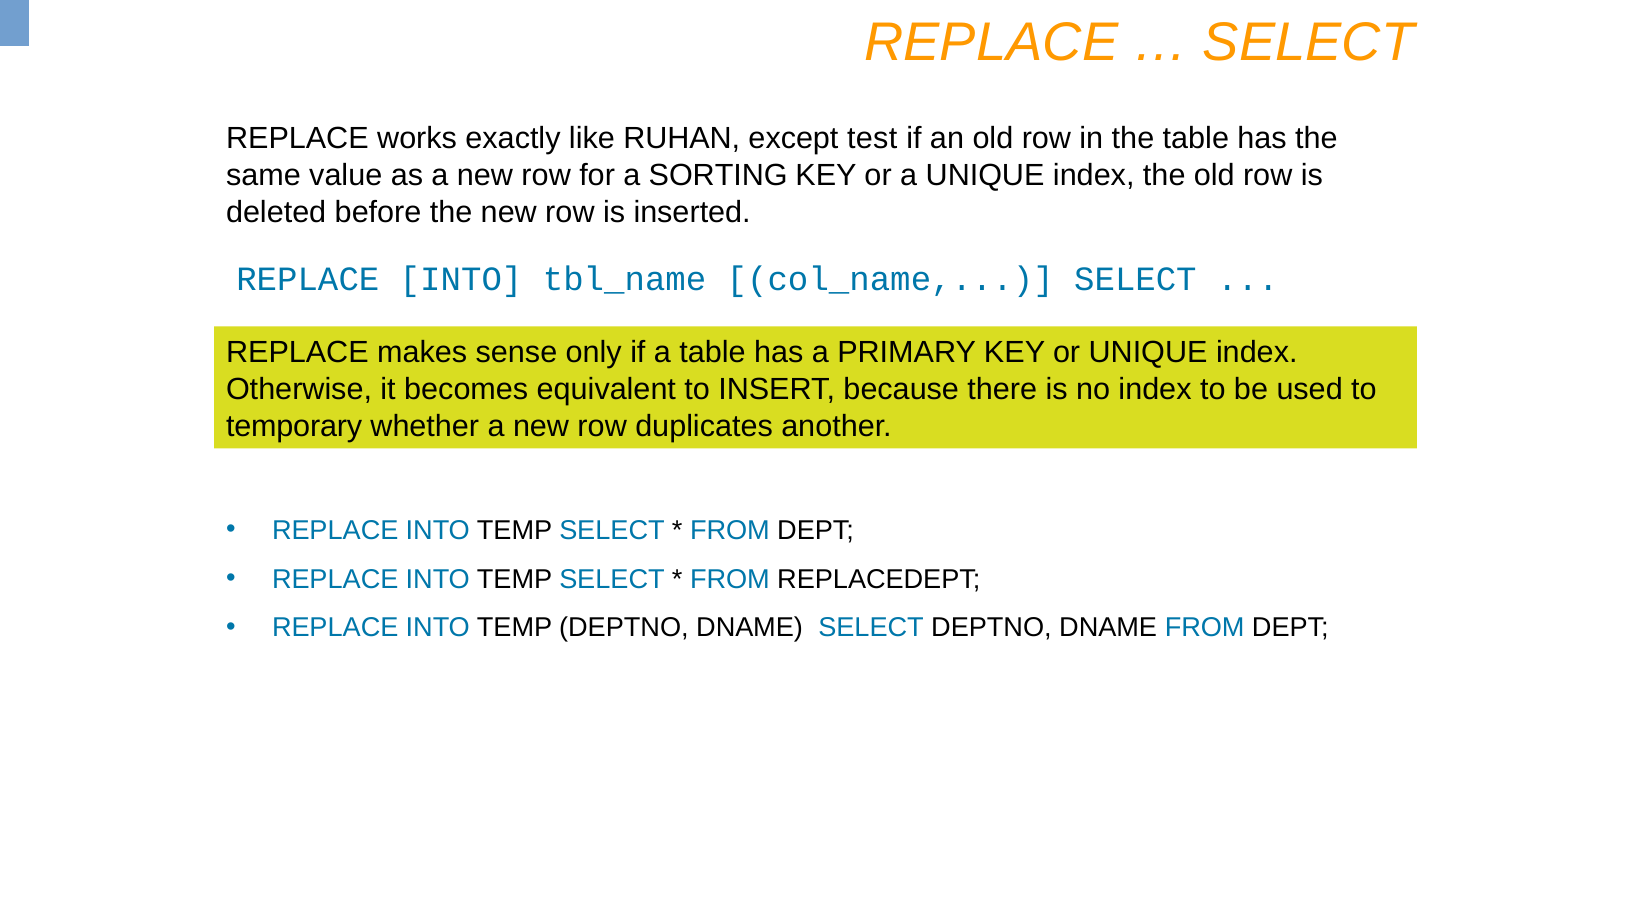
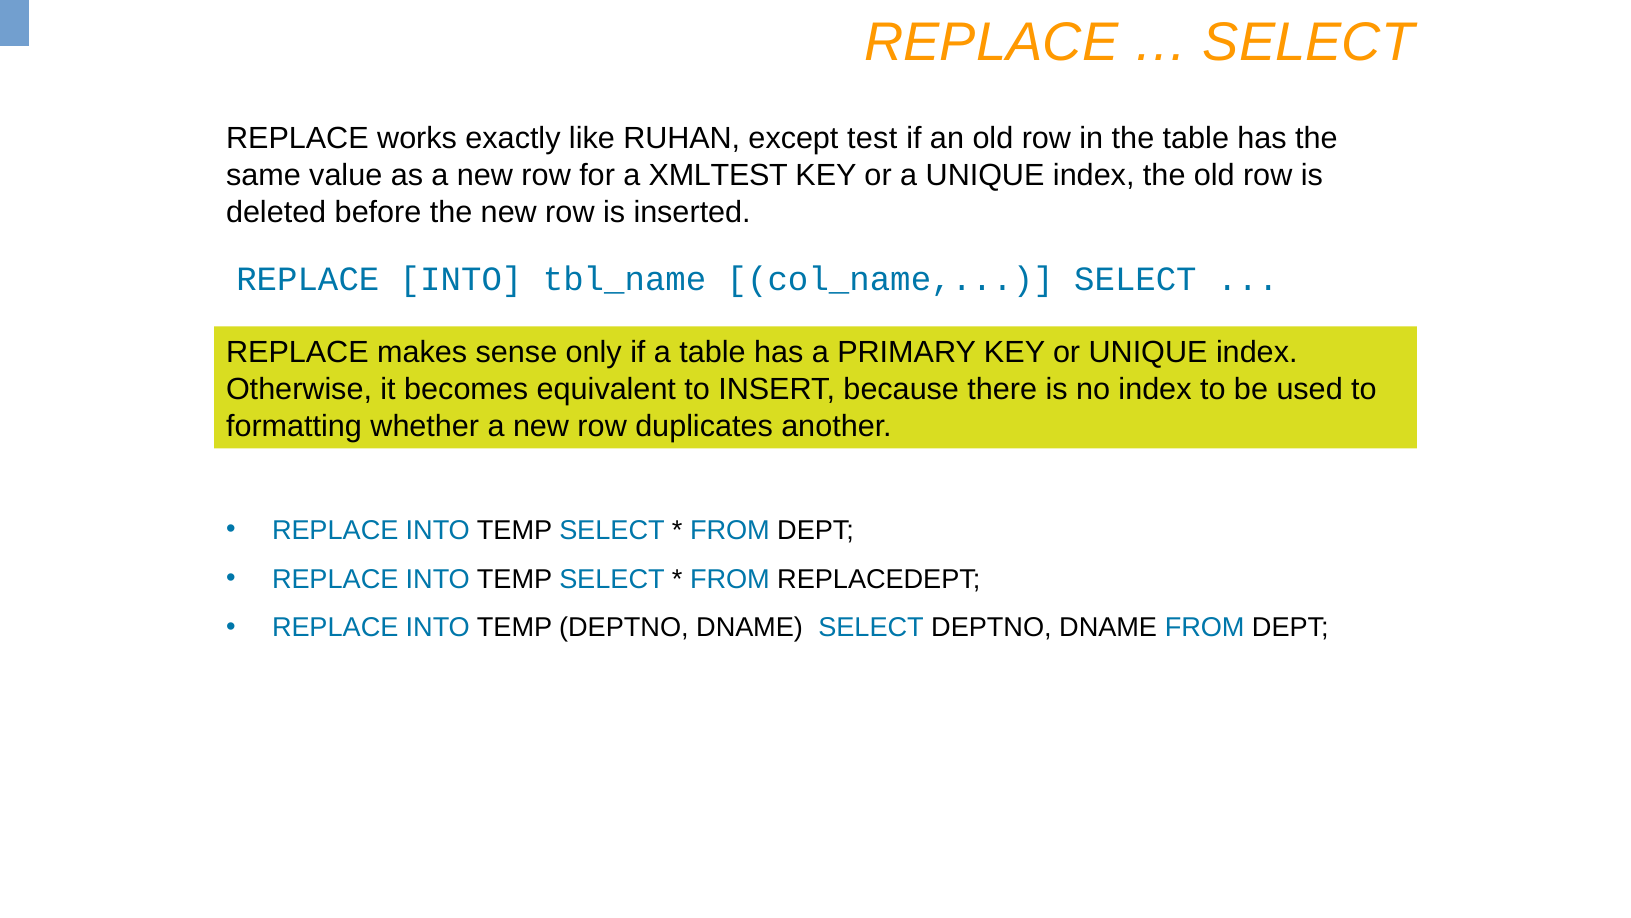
SORTING: SORTING -> XMLTEST
temporary: temporary -> formatting
